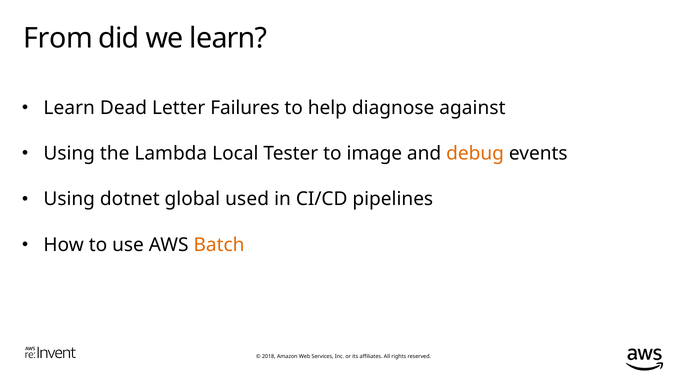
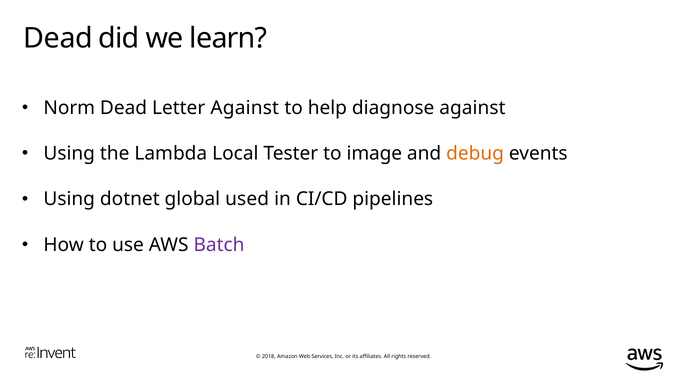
From at (58, 38): From -> Dead
Learn at (69, 108): Learn -> Norm
Letter Failures: Failures -> Against
Batch colour: orange -> purple
